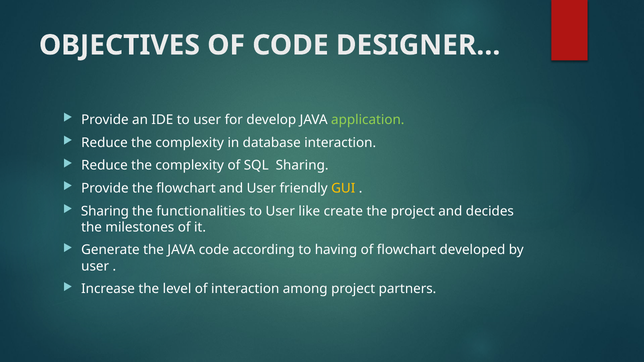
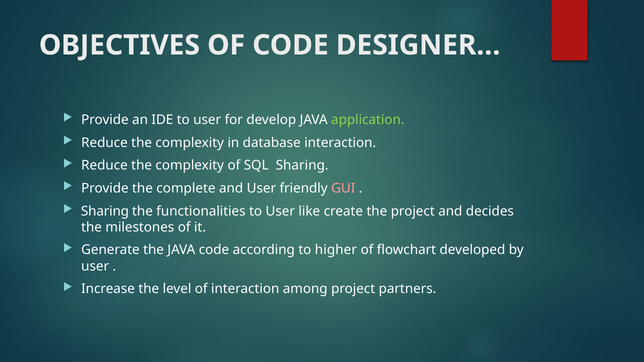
the flowchart: flowchart -> complete
GUI colour: yellow -> pink
having: having -> higher
